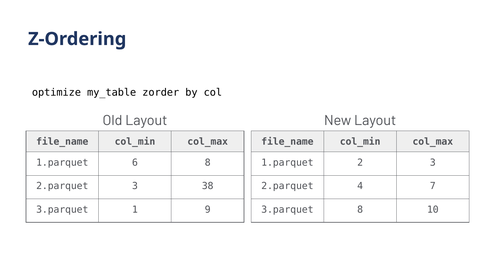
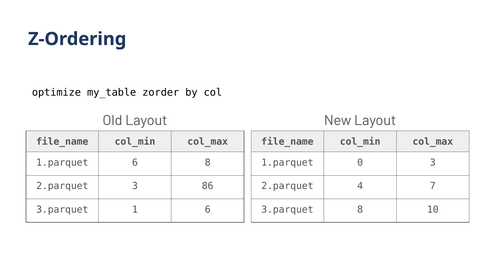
2: 2 -> 0
38: 38 -> 86
1 9: 9 -> 6
